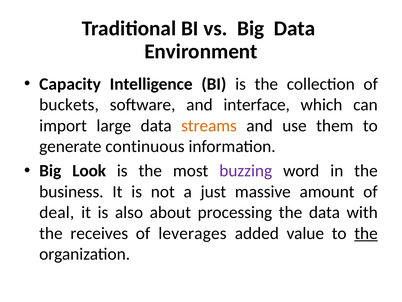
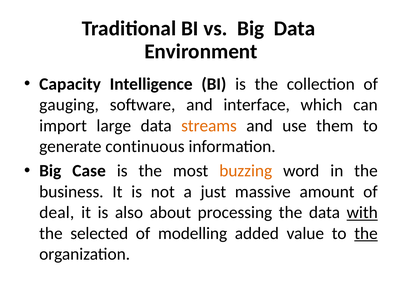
buckets: buckets -> gauging
Look: Look -> Case
buzzing colour: purple -> orange
with underline: none -> present
receives: receives -> selected
leverages: leverages -> modelling
